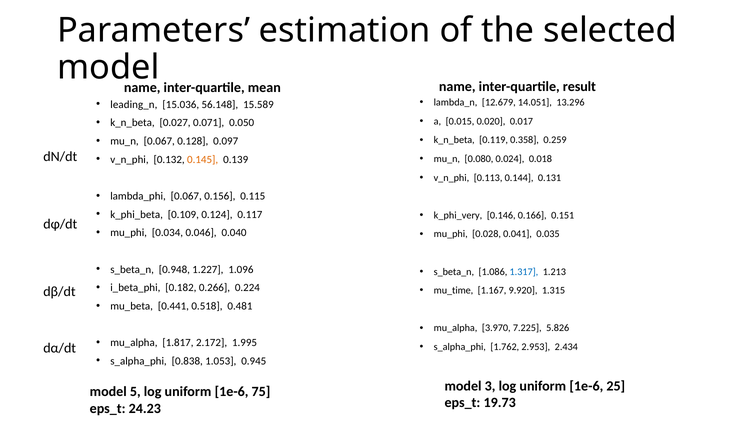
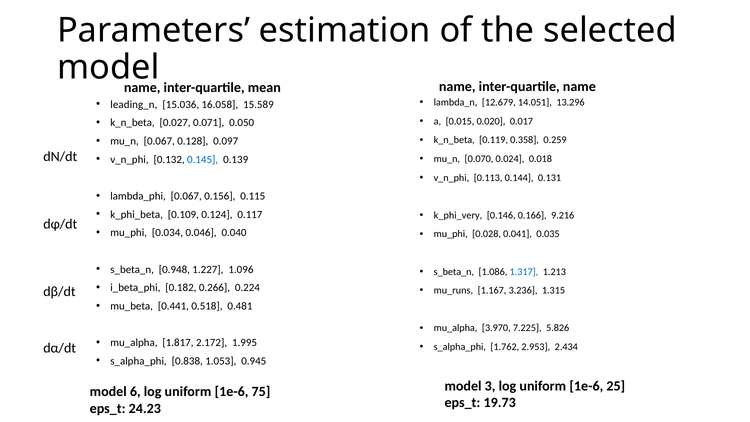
inter-quartile result: result -> name
56.148: 56.148 -> 16.058
0.145 colour: orange -> blue
0.080: 0.080 -> 0.070
0.151: 0.151 -> 9.216
mu_time: mu_time -> mu_runs
9.920: 9.920 -> 3.236
5: 5 -> 6
